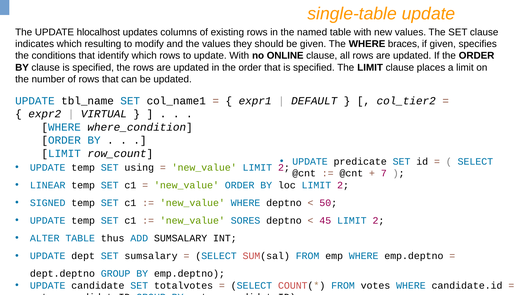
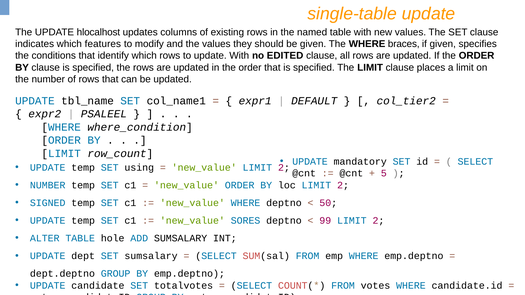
resulting: resulting -> features
ONLINE: ONLINE -> EDITED
VIRTUAL: VIRTUAL -> PSALEEL
predicate: predicate -> mandatory
7: 7 -> 5
LINEAR at (48, 185): LINEAR -> NUMBER
45: 45 -> 99
thus: thus -> hole
